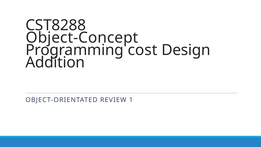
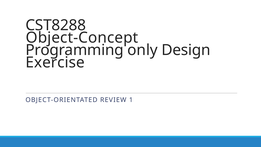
cost: cost -> only
Addition: Addition -> Exercise
